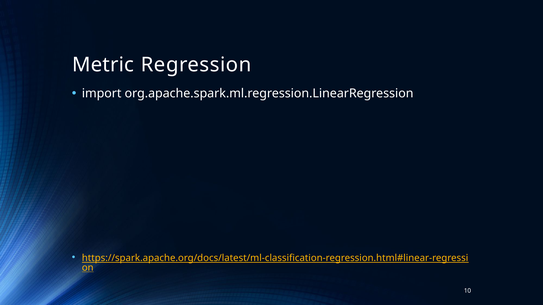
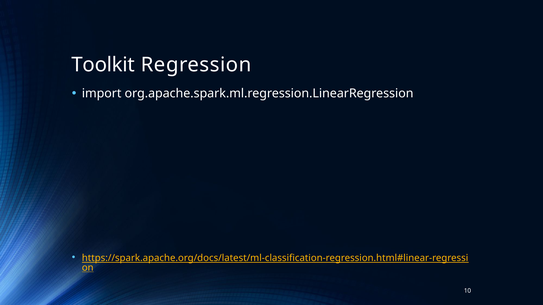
Metric: Metric -> Toolkit
